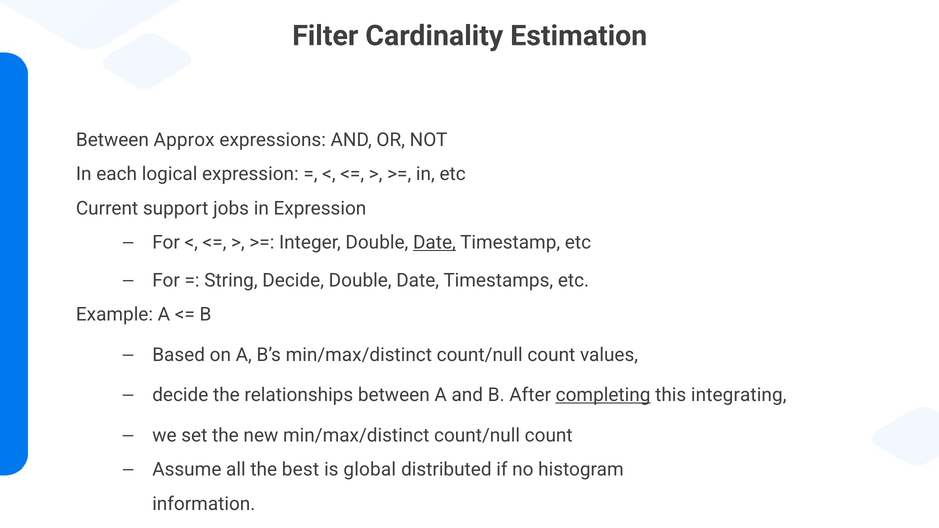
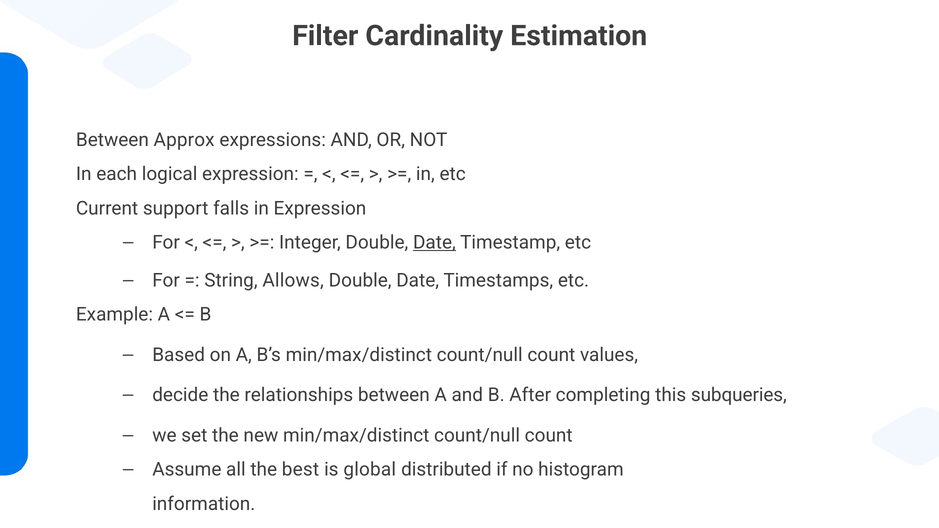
jobs: jobs -> falls
String Decide: Decide -> Allows
completing underline: present -> none
integrating: integrating -> subqueries
